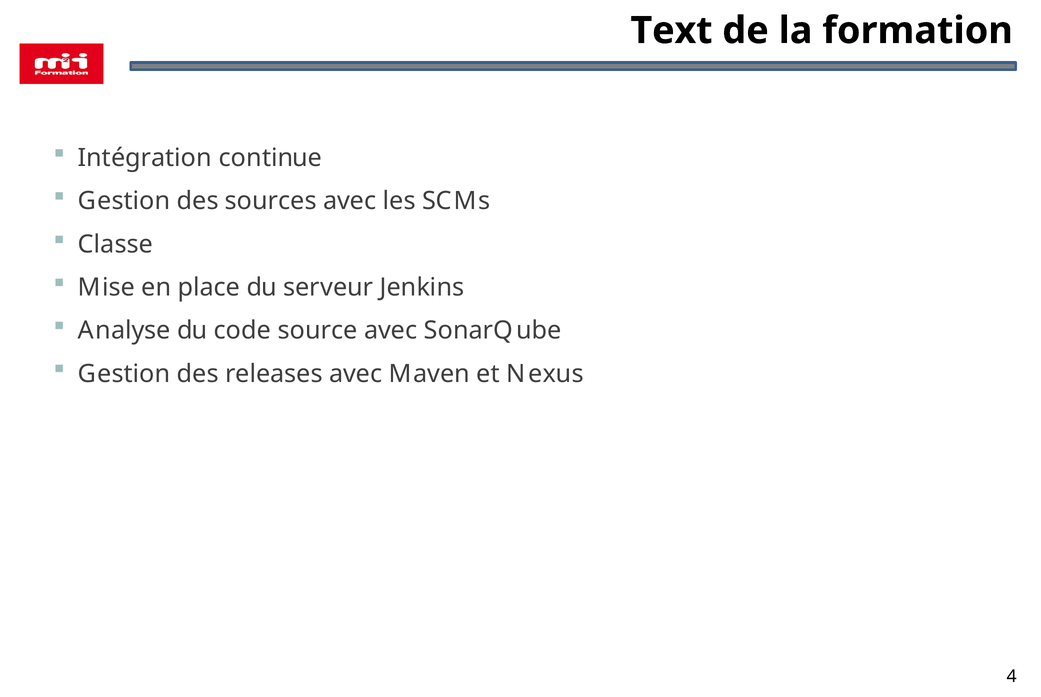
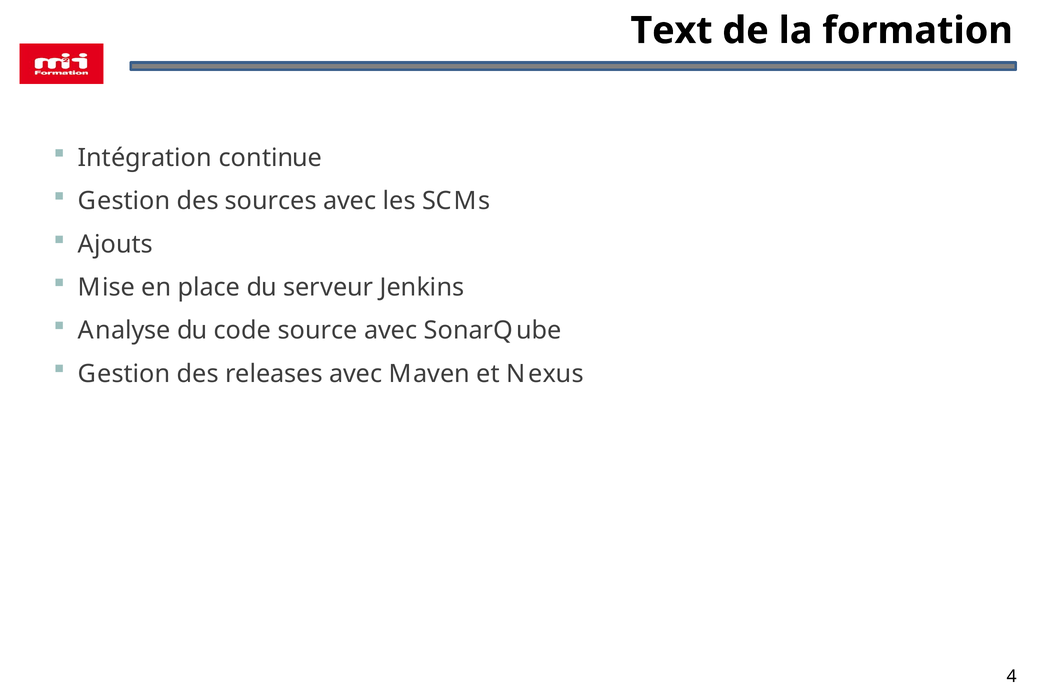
Classe: Classe -> Ajouts
